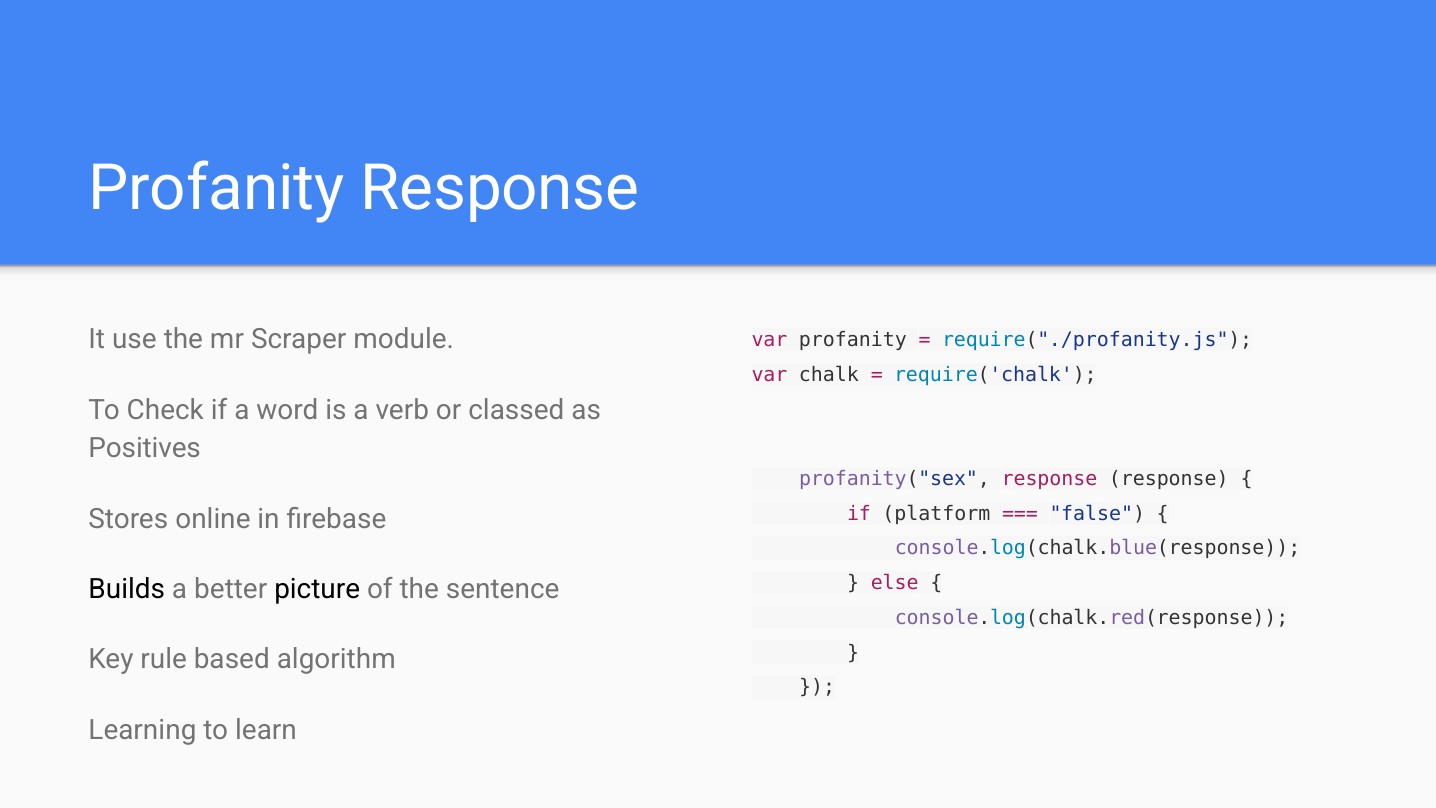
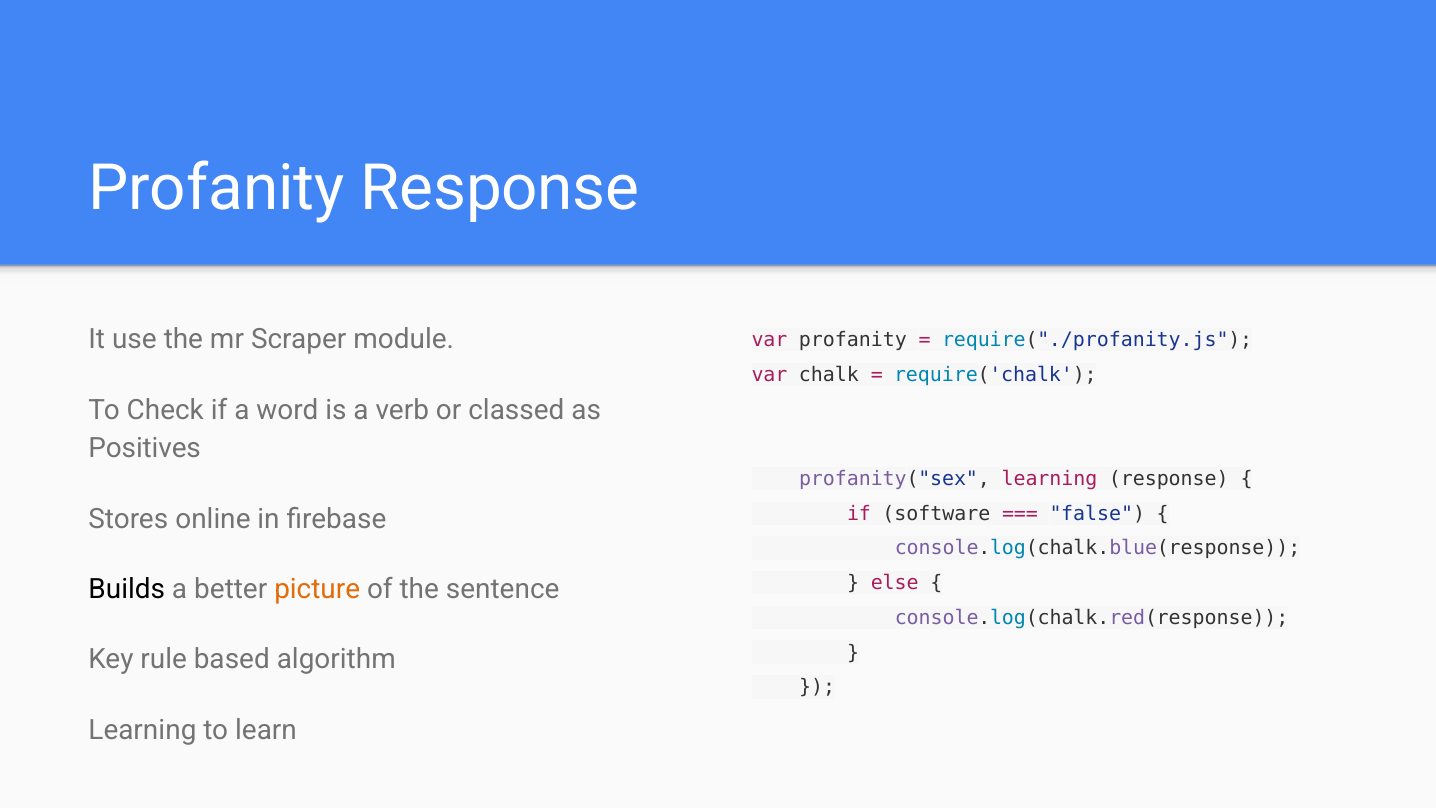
profanity("sex response: response -> learning
platform: platform -> software
picture colour: black -> orange
